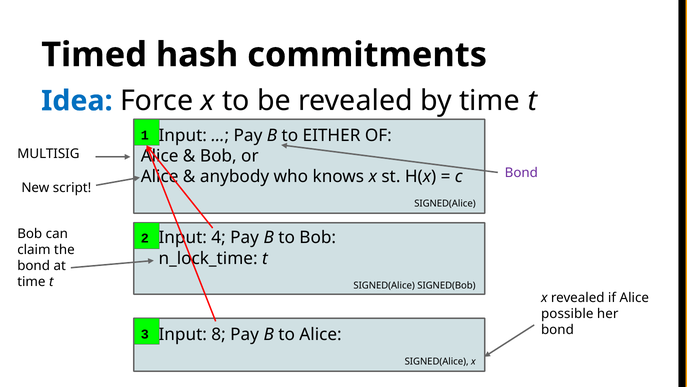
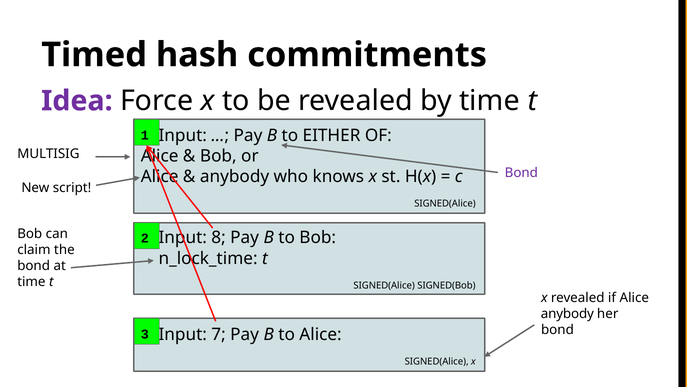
Idea colour: blue -> purple
4: 4 -> 8
possible at (567, 313): possible -> anybody
8: 8 -> 7
